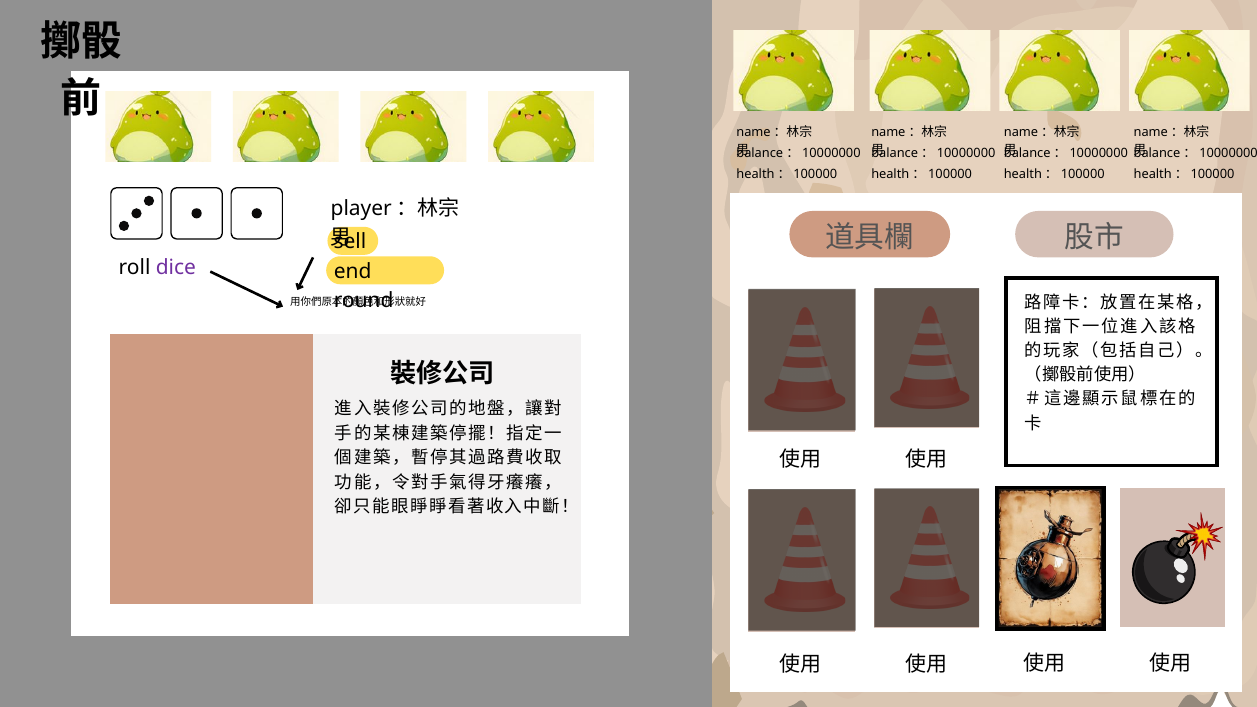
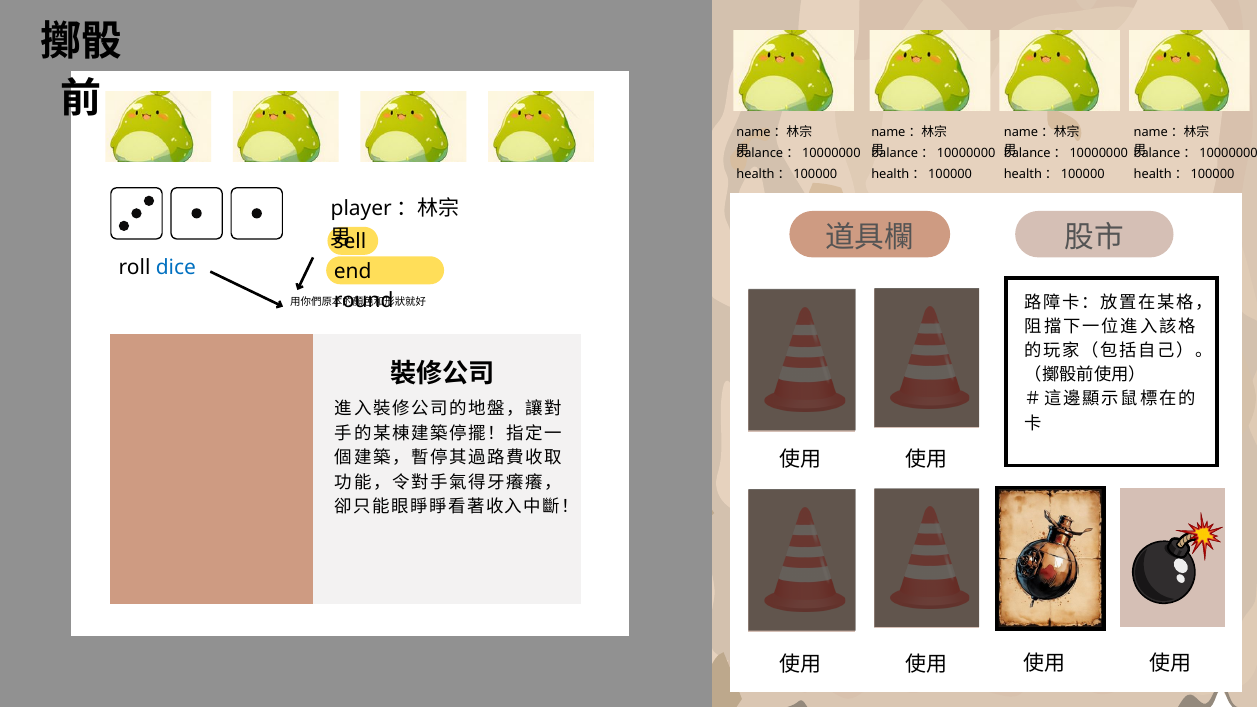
dice colour: purple -> blue
